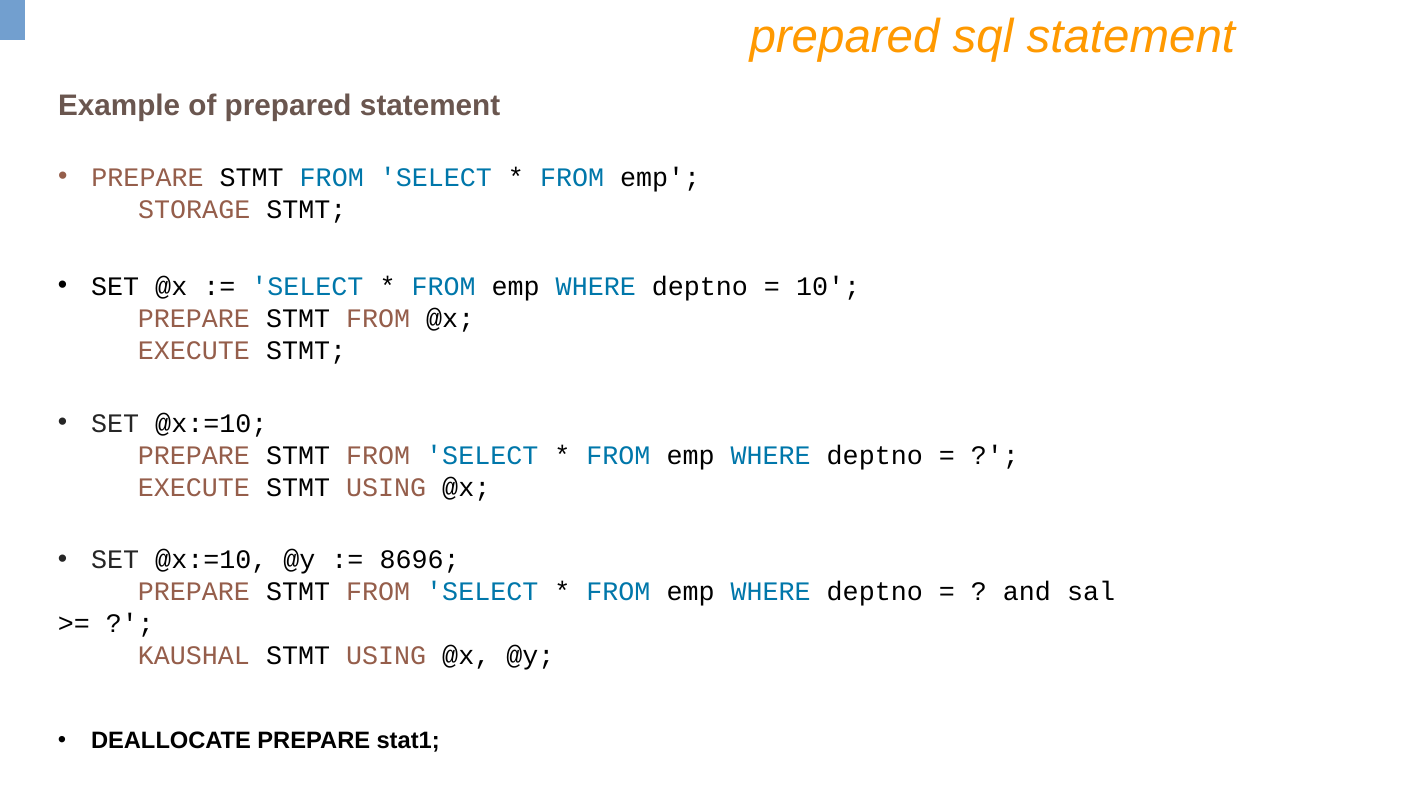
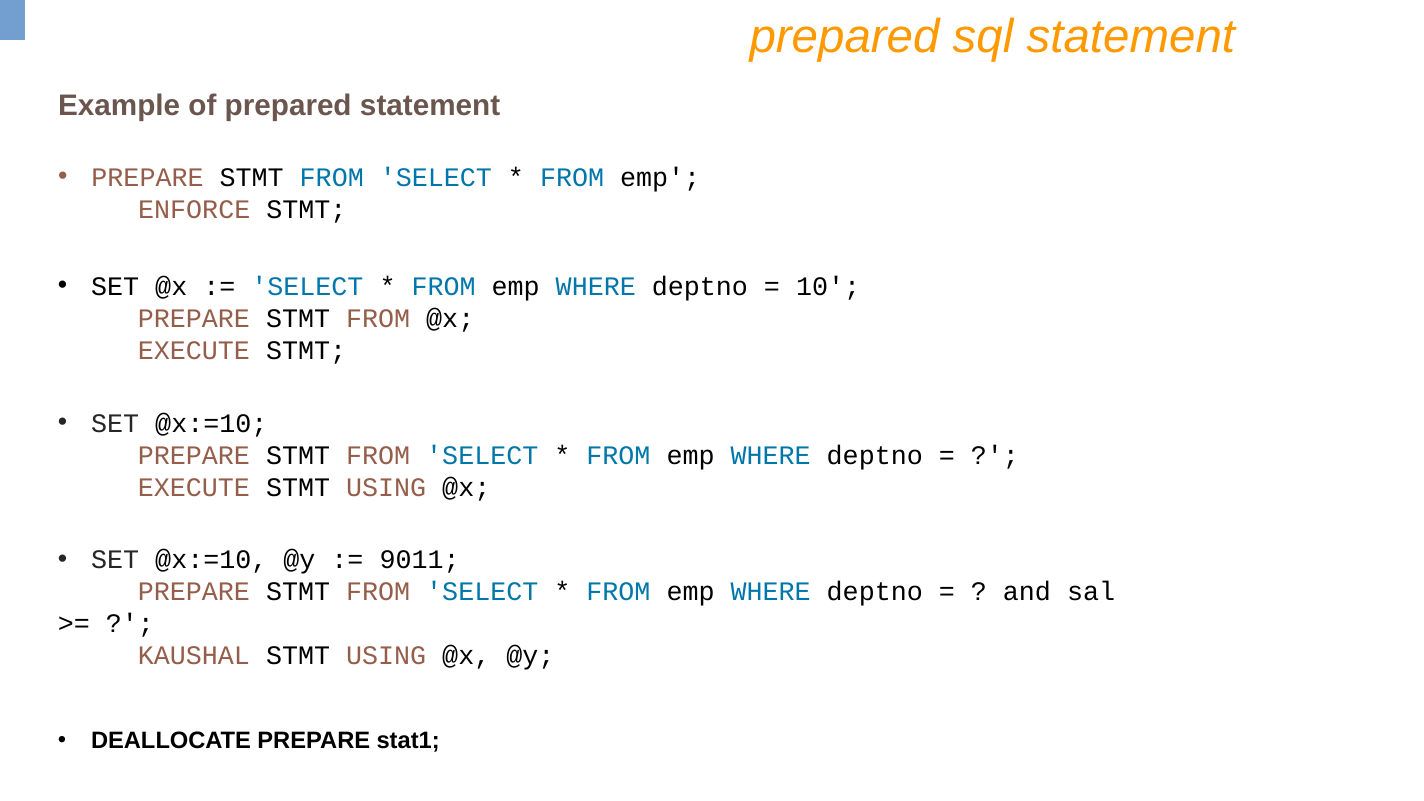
STORAGE: STORAGE -> ENFORCE
8696: 8696 -> 9011
